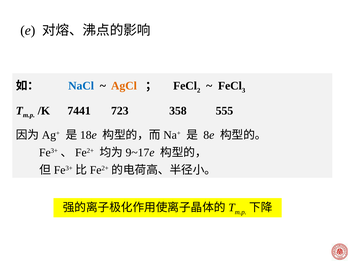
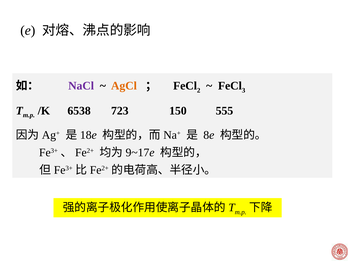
NaCl colour: blue -> purple
7441: 7441 -> 6538
358: 358 -> 150
